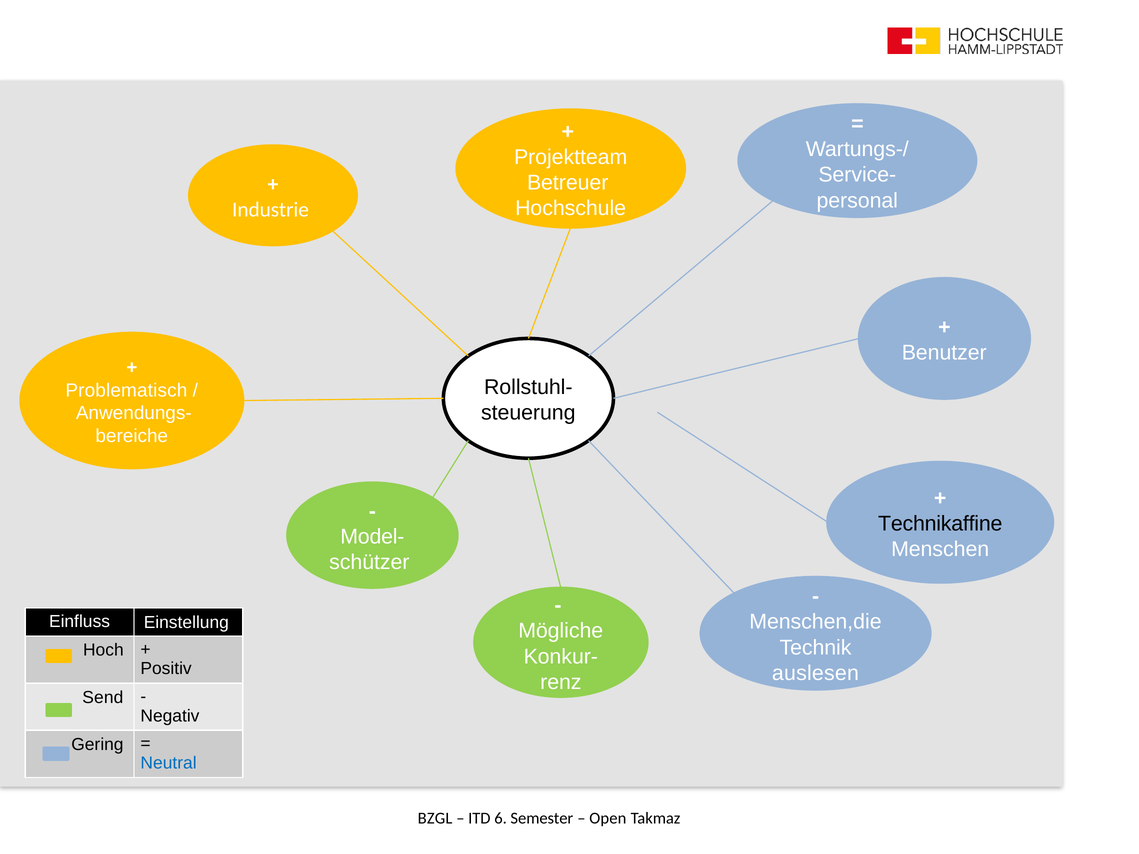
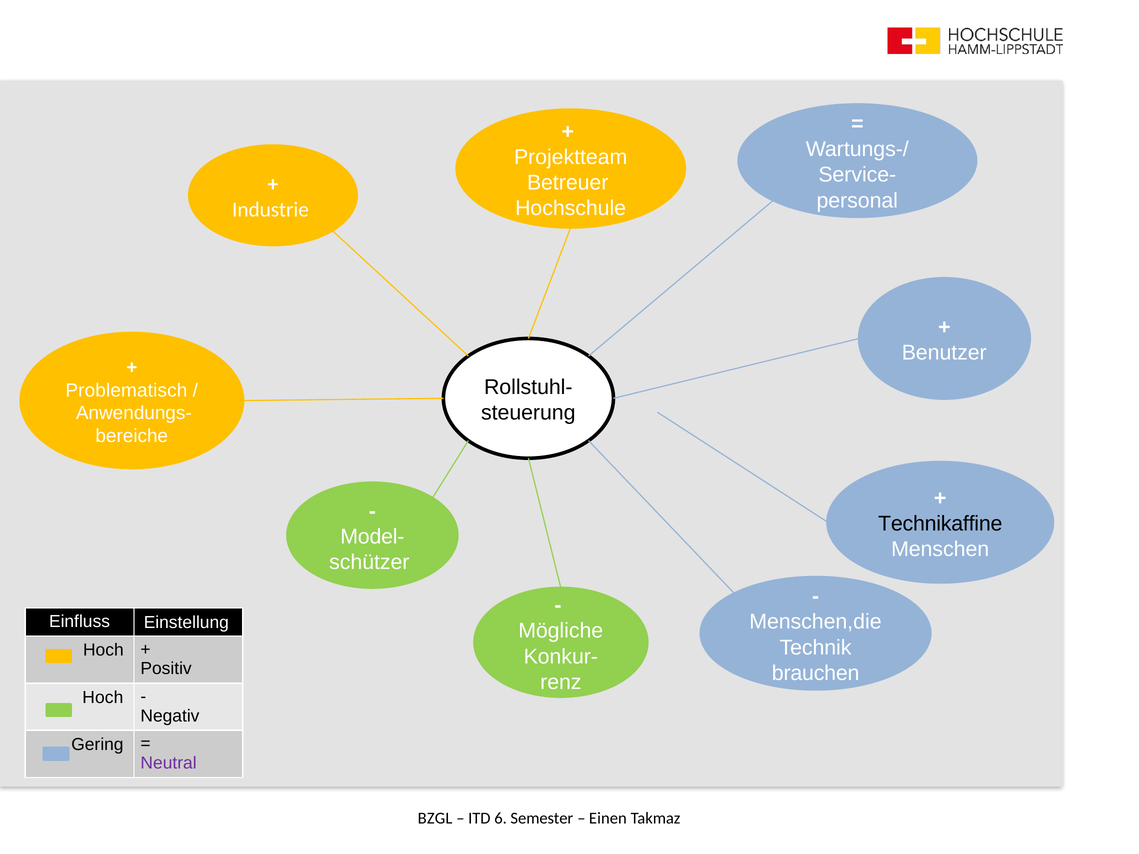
auslesen: auslesen -> brauchen
Send at (103, 698): Send -> Hoch
Neutral colour: blue -> purple
Open: Open -> Einen
